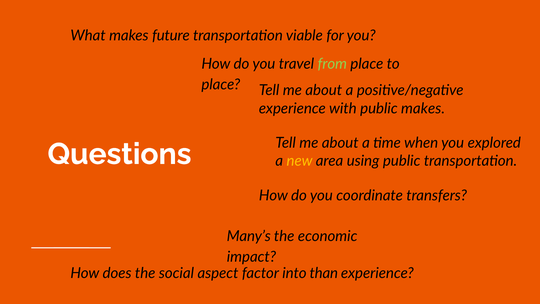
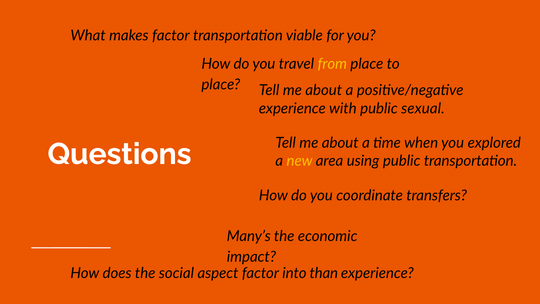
makes future: future -> factor
from colour: light green -> yellow
public makes: makes -> sexual
